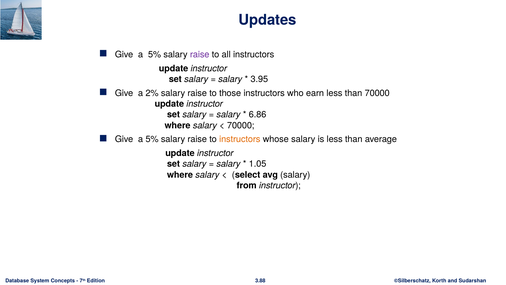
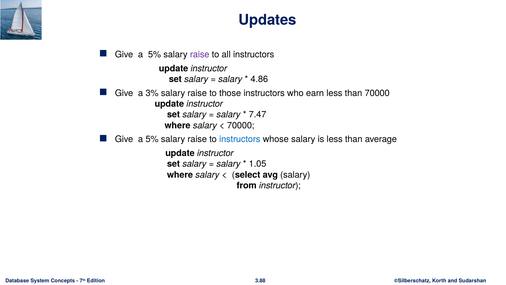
3.95: 3.95 -> 4.86
2%: 2% -> 3%
6.86: 6.86 -> 7.47
instructors at (240, 139) colour: orange -> blue
